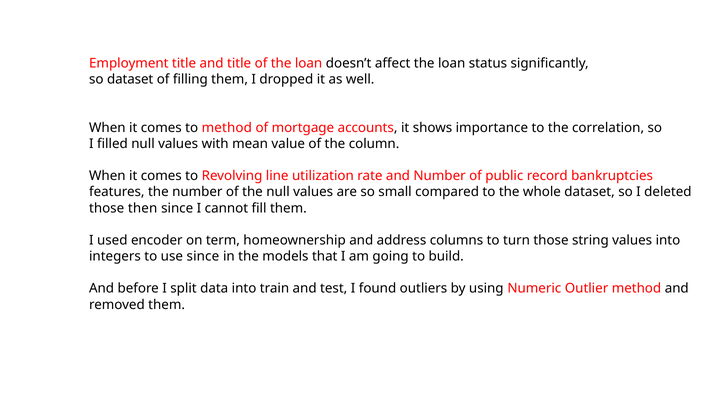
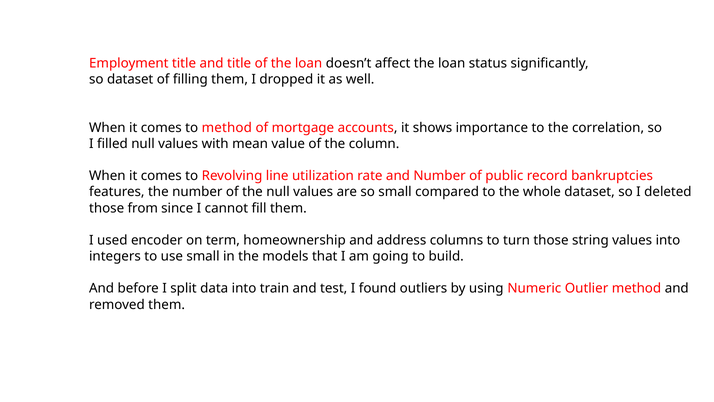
then: then -> from
use since: since -> small
